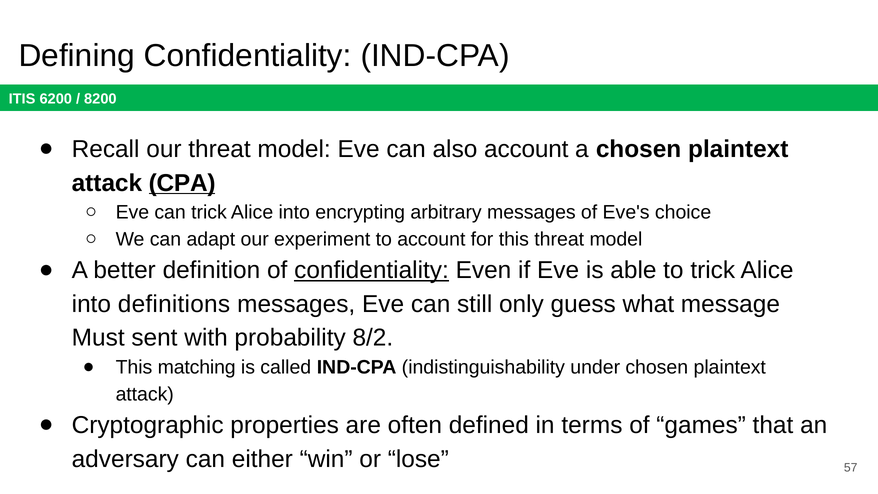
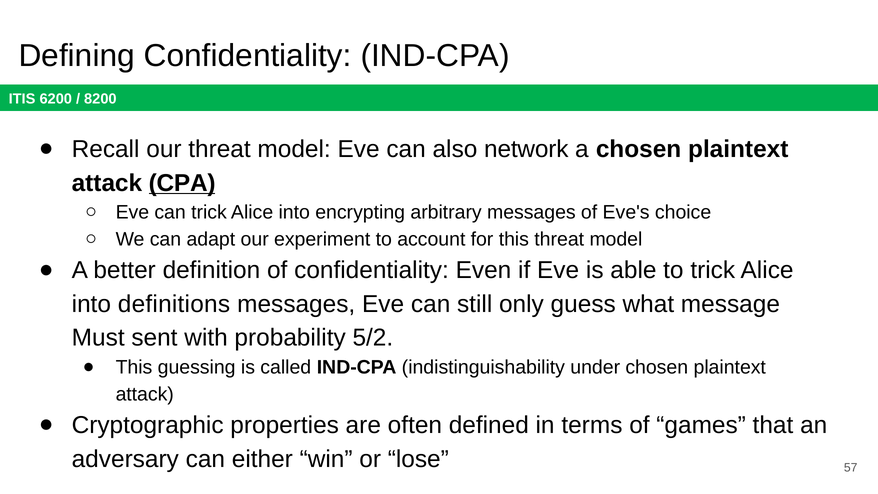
also account: account -> network
confidentiality at (371, 270) underline: present -> none
8/2: 8/2 -> 5/2
matching: matching -> guessing
